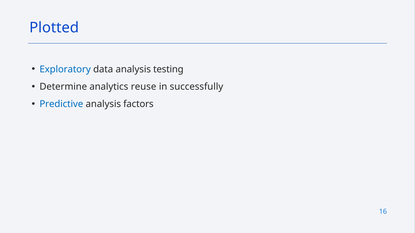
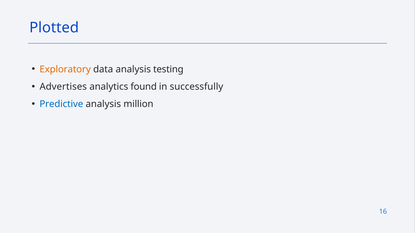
Exploratory colour: blue -> orange
Determine: Determine -> Advertises
reuse: reuse -> found
factors: factors -> million
